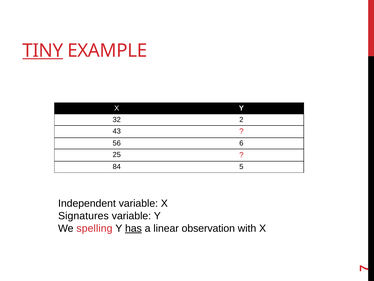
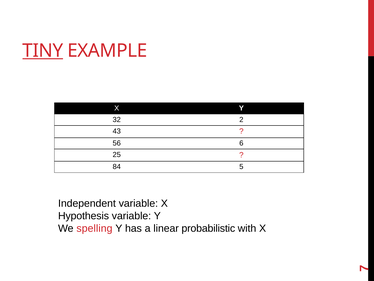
Signatures: Signatures -> Hypothesis
has underline: present -> none
observation: observation -> probabilistic
